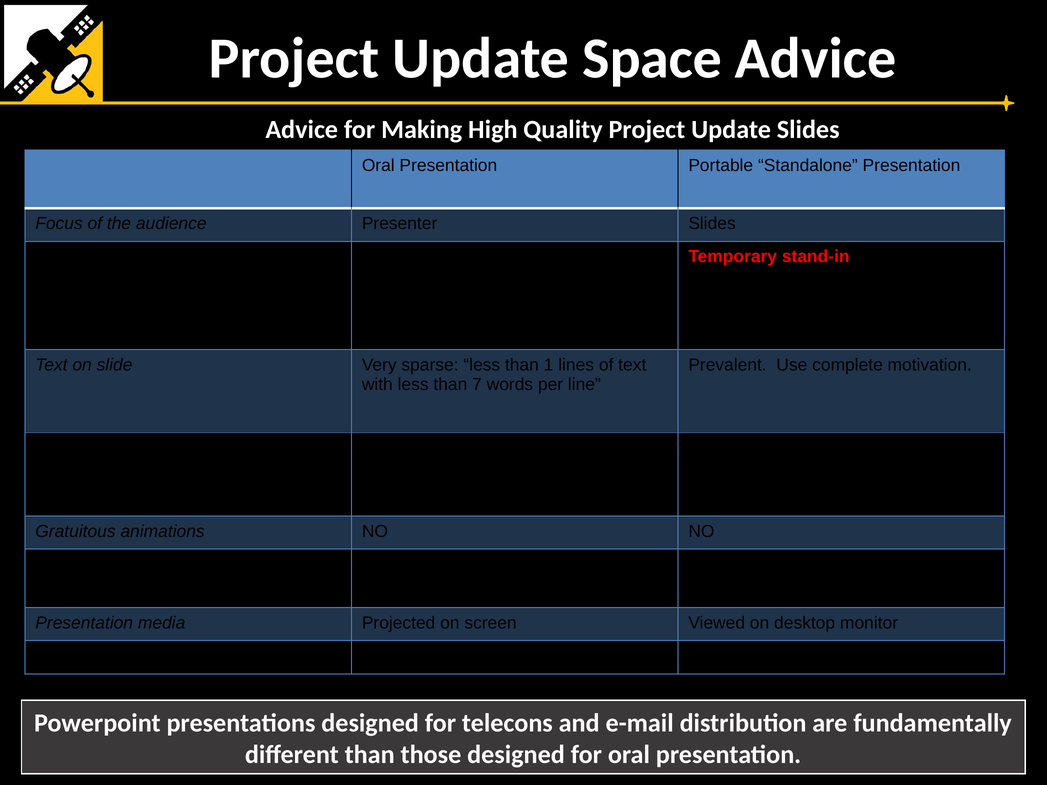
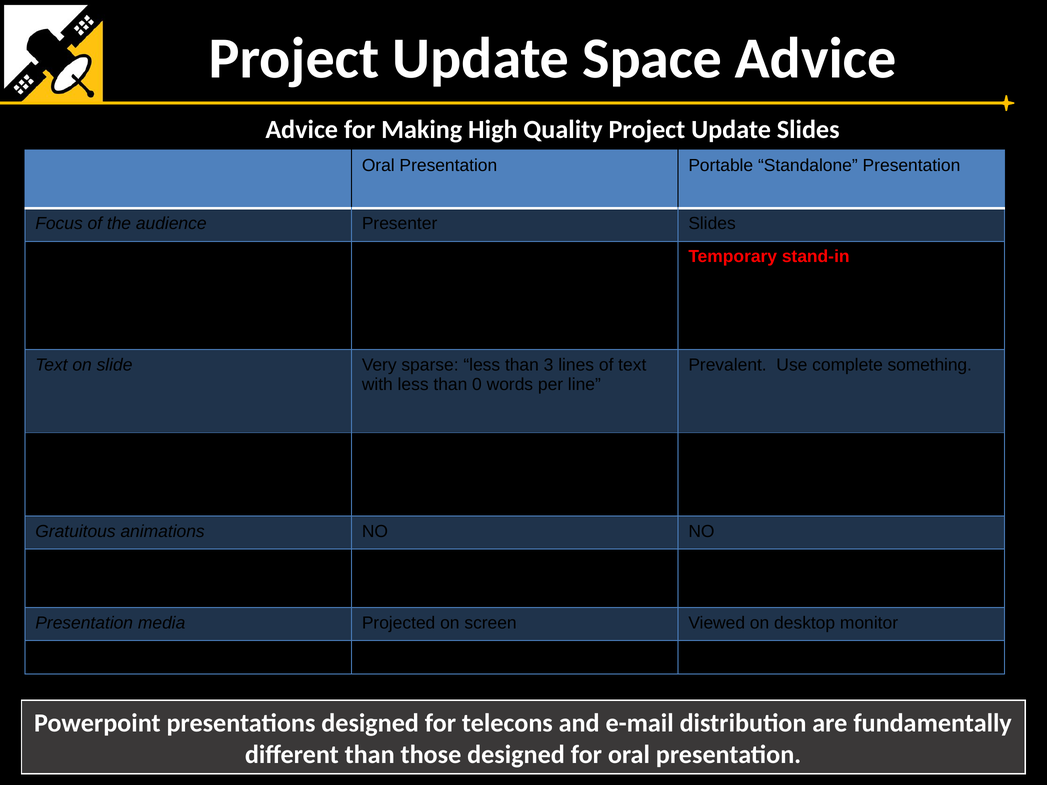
1: 1 -> 3
complete motivation: motivation -> something
7: 7 -> 0
